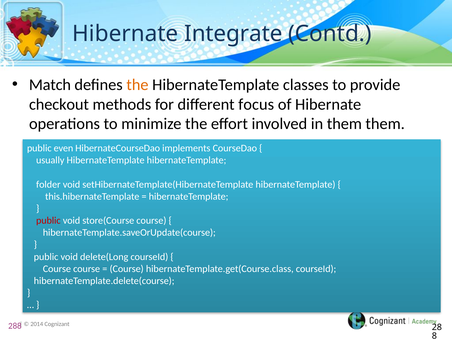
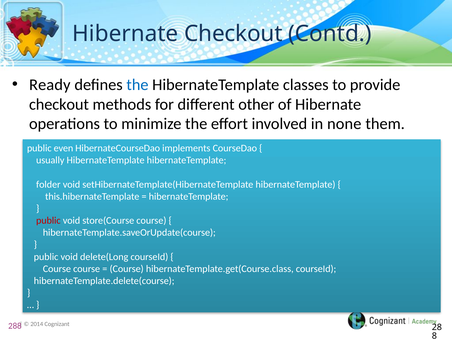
Hibernate Integrate: Integrate -> Checkout
Match: Match -> Ready
the at (137, 85) colour: orange -> blue
focus: focus -> other
in them: them -> none
